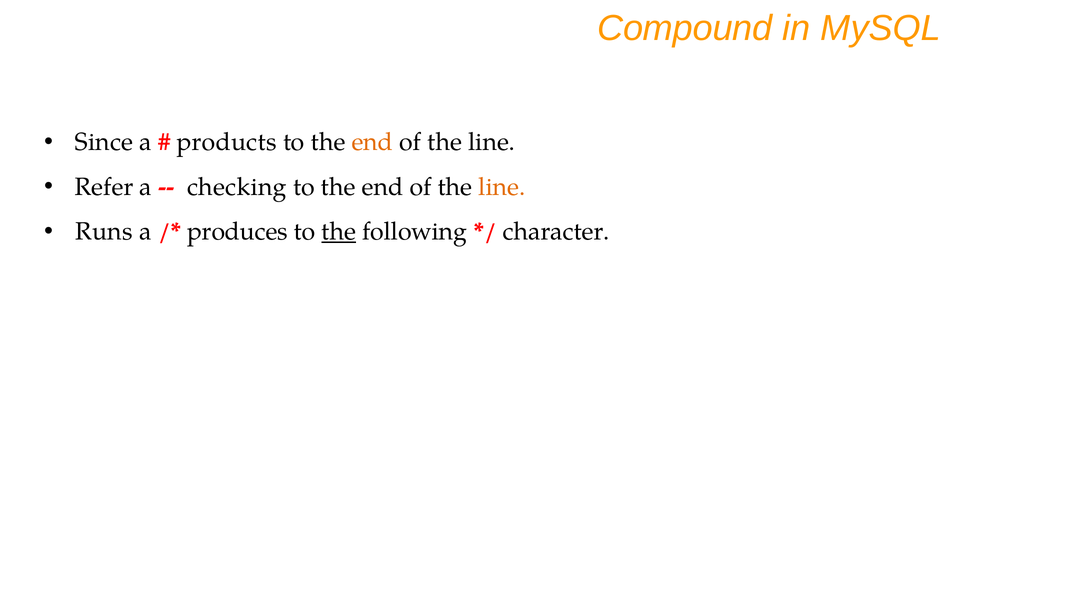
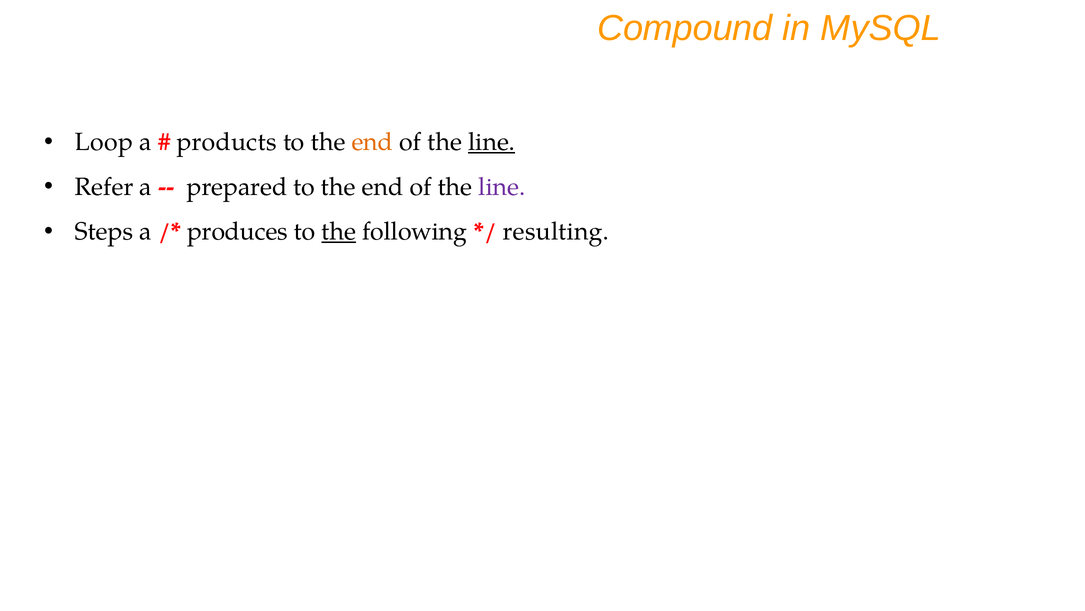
Since: Since -> Loop
line at (492, 142) underline: none -> present
checking: checking -> prepared
line at (502, 187) colour: orange -> purple
Runs: Runs -> Steps
character: character -> resulting
